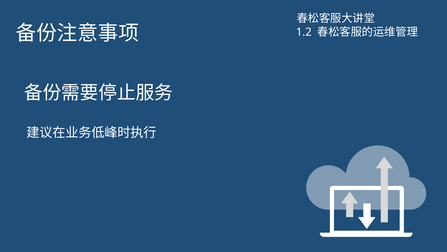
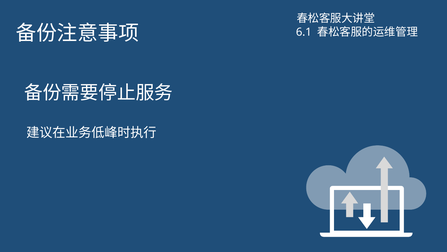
1.2: 1.2 -> 6.1
